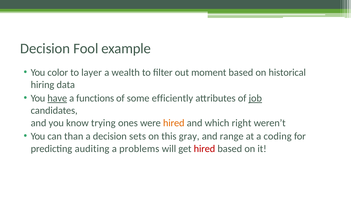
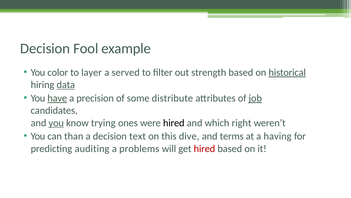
wealth: wealth -> served
moment: moment -> strength
historical underline: none -> present
data underline: none -> present
functions: functions -> precision
efficiently: efficiently -> distribute
you at (56, 123) underline: none -> present
hired at (174, 123) colour: orange -> black
sets: sets -> text
gray: gray -> dive
range: range -> terms
coding: coding -> having
